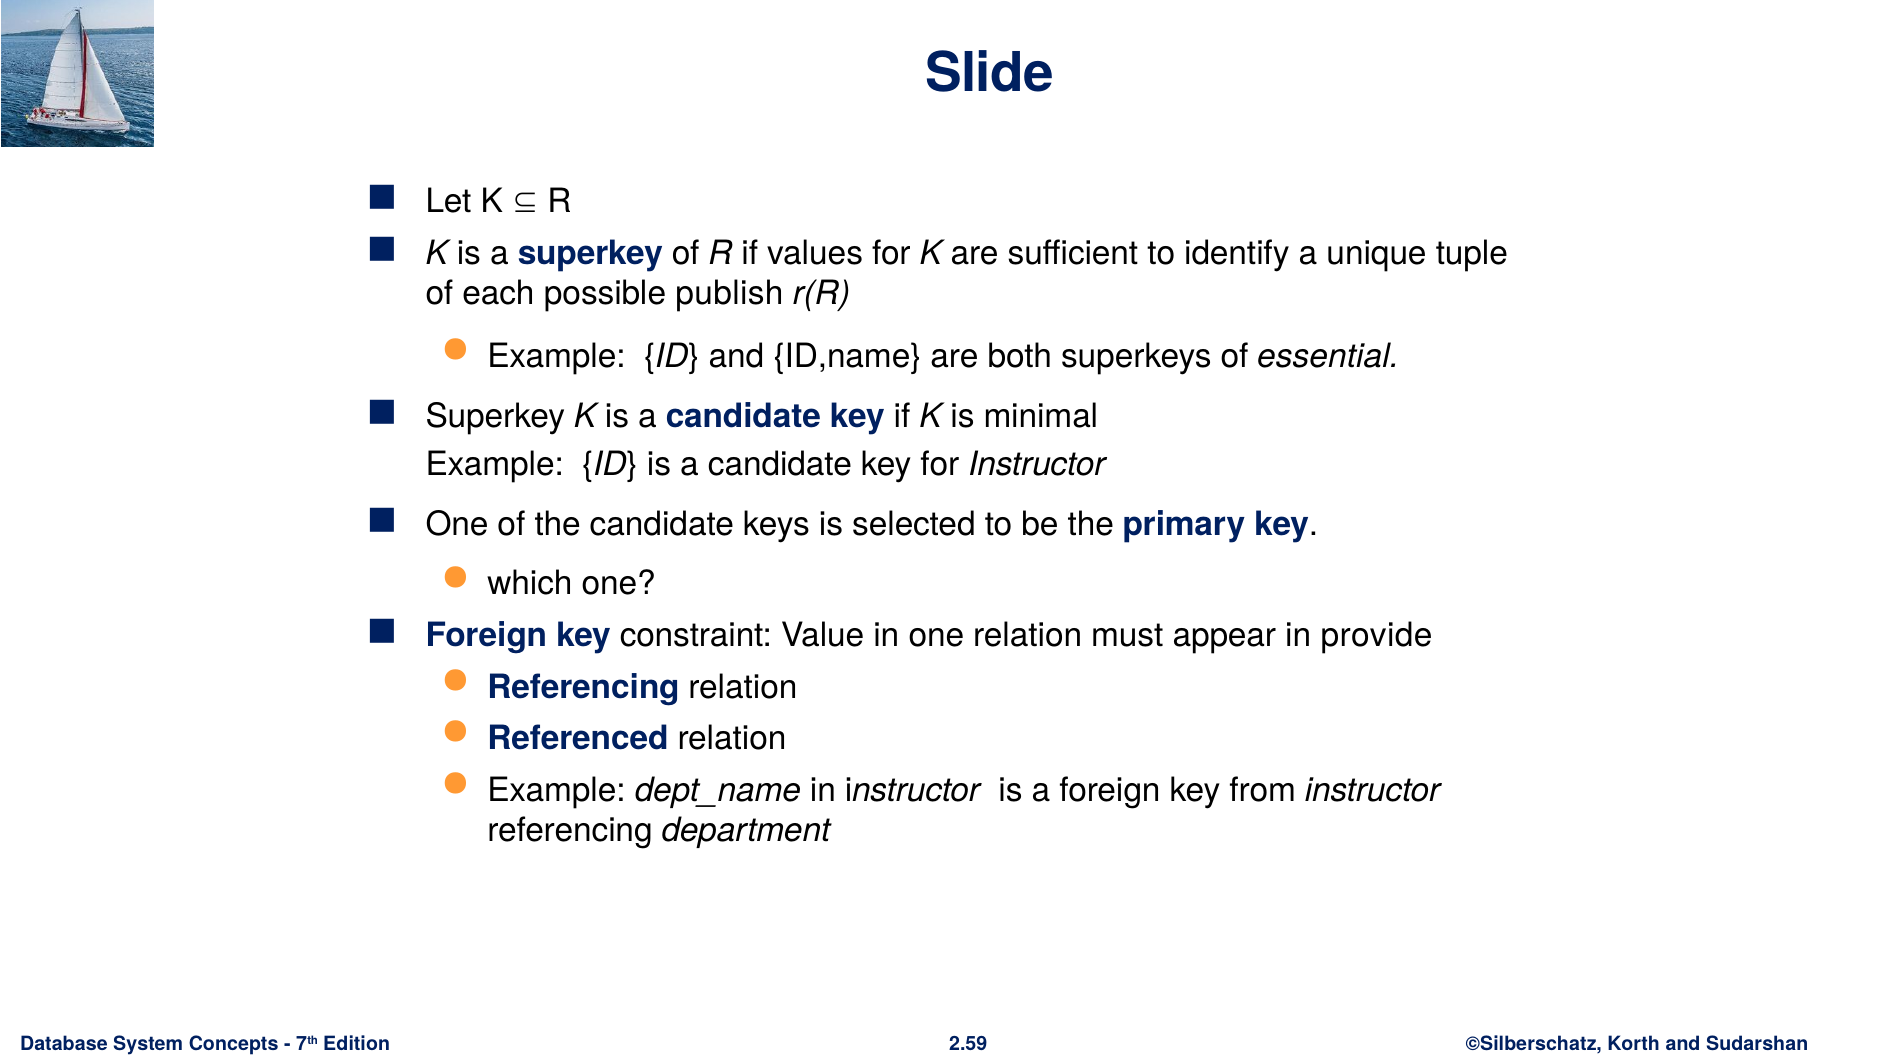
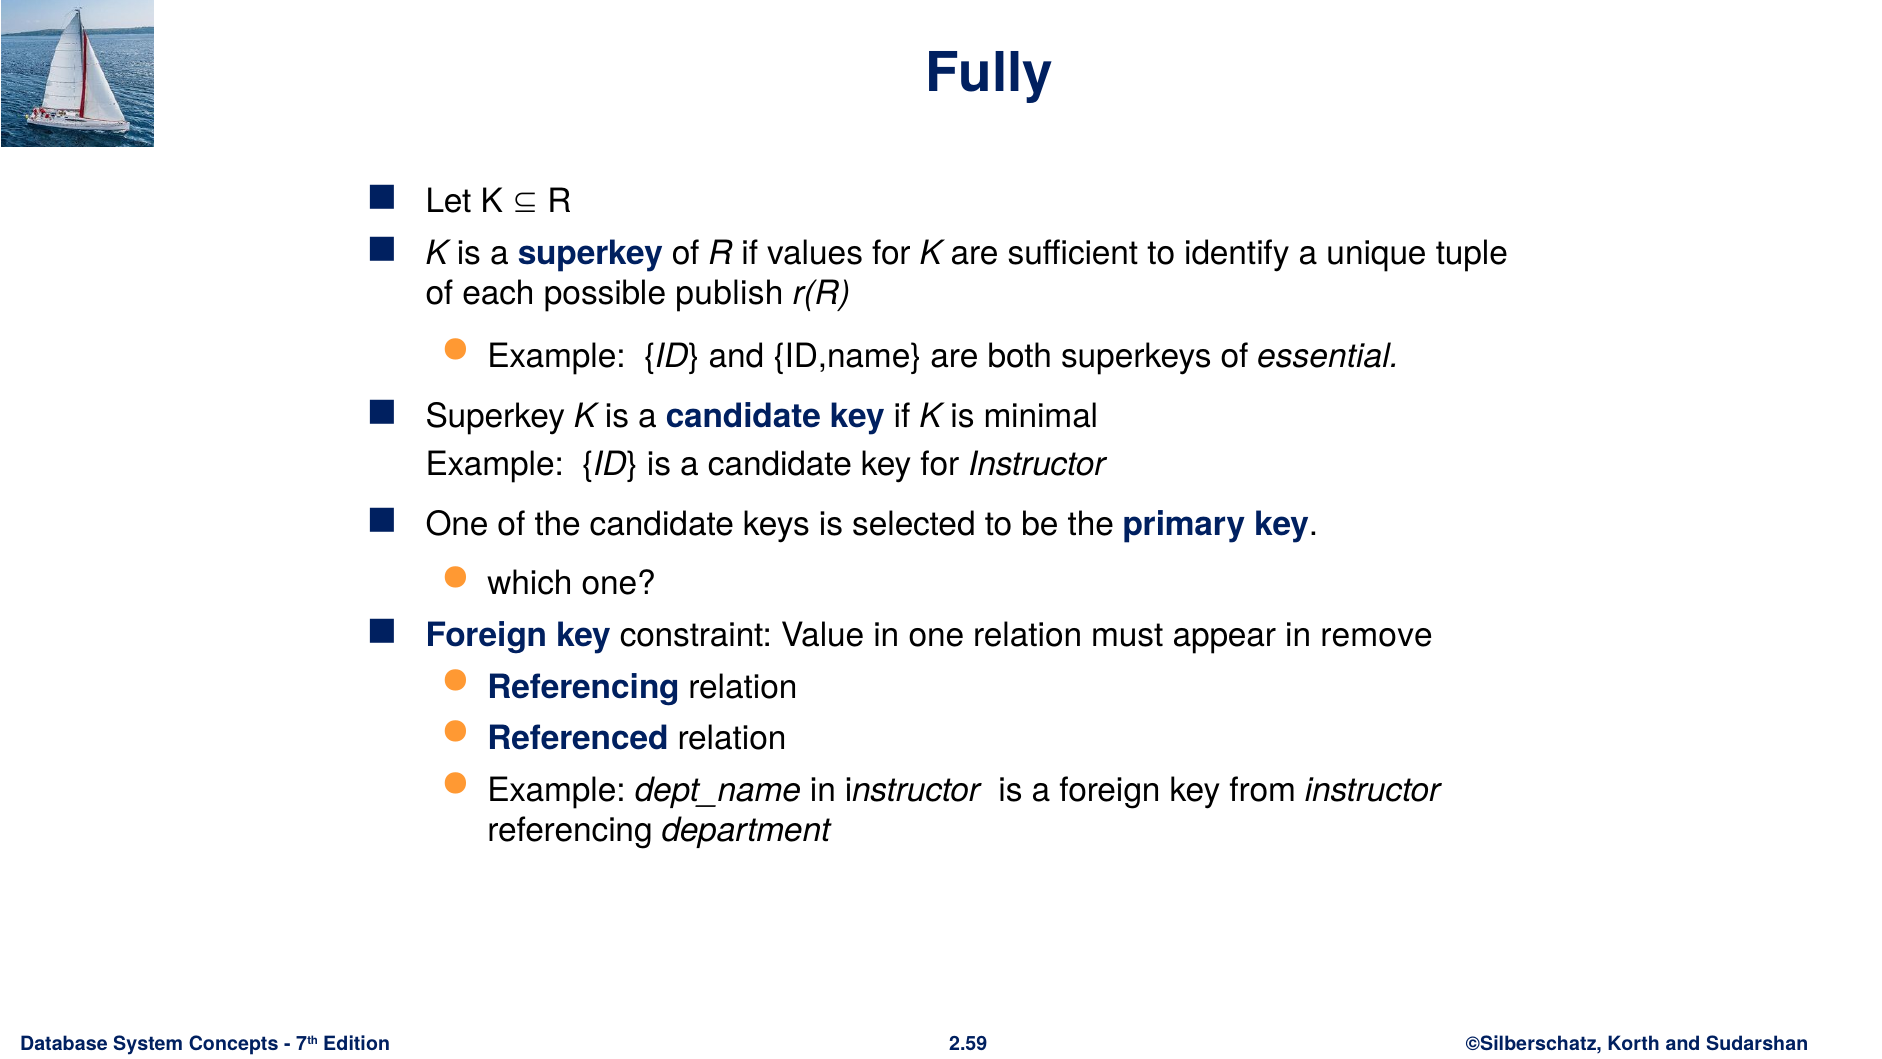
Slide: Slide -> Fully
provide: provide -> remove
